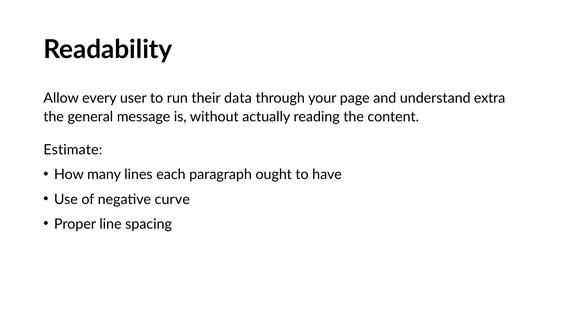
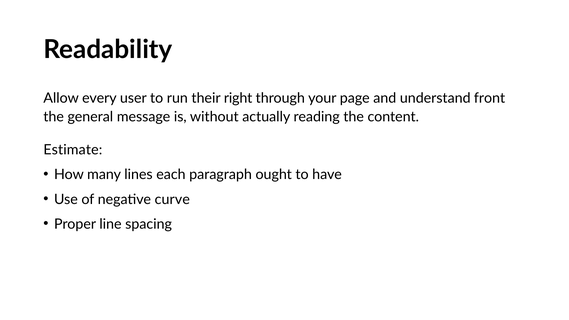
data: data -> right
extra: extra -> front
